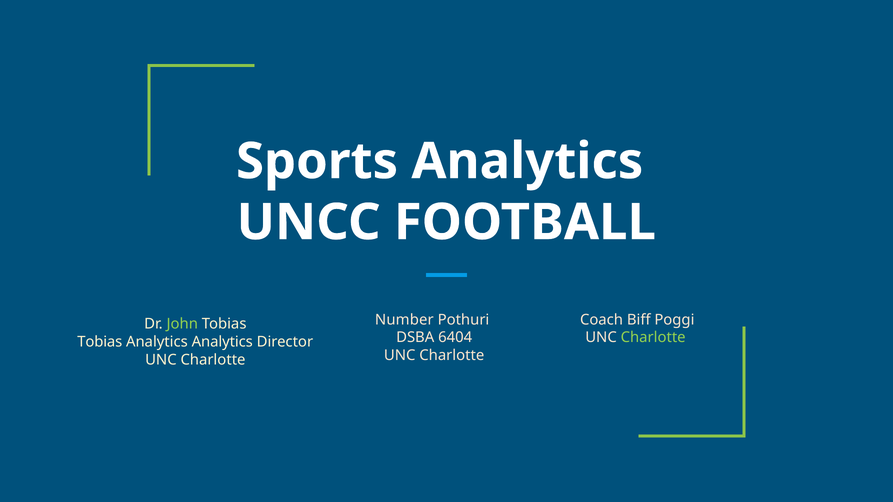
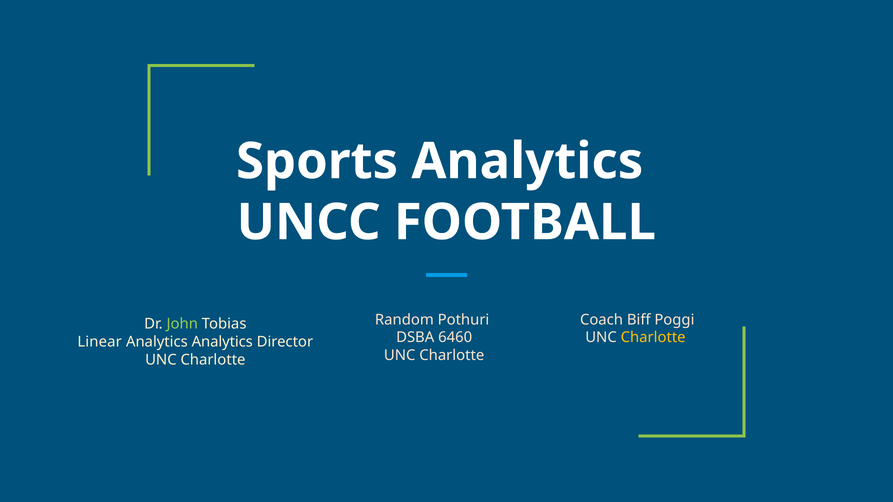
Number: Number -> Random
6404: 6404 -> 6460
Charlotte at (653, 338) colour: light green -> yellow
Tobias at (100, 342): Tobias -> Linear
